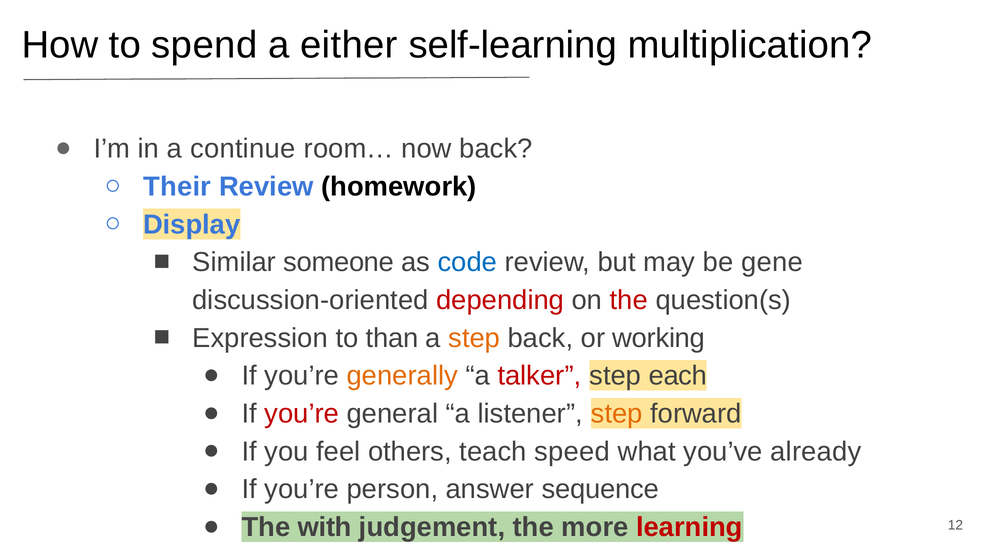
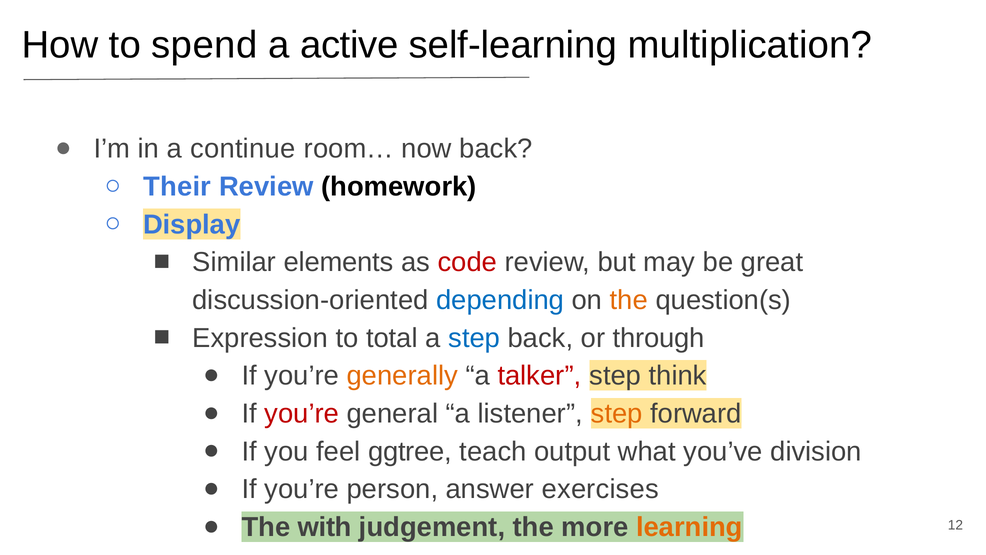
either: either -> active
someone: someone -> elements
code colour: blue -> red
gene: gene -> great
depending colour: red -> blue
the at (629, 300) colour: red -> orange
than: than -> total
step at (474, 338) colour: orange -> blue
working: working -> through
each: each -> think
others: others -> ggtree
speed: speed -> output
already: already -> division
sequence: sequence -> exercises
learning colour: red -> orange
